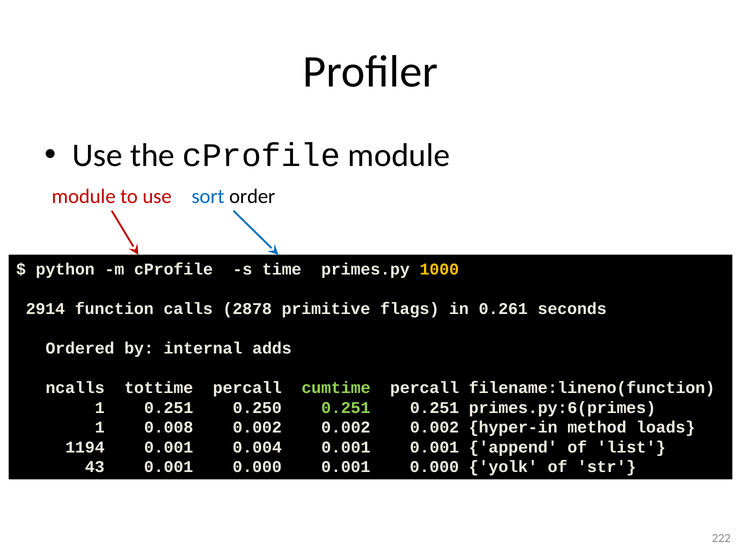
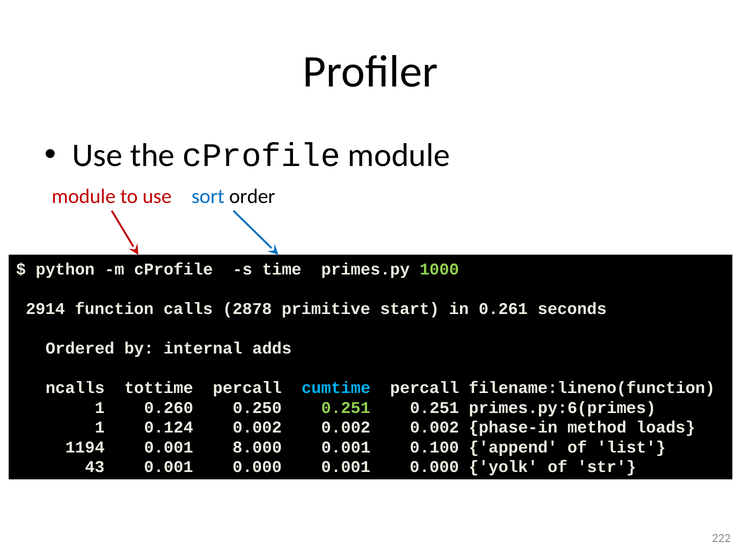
1000 colour: yellow -> light green
flags: flags -> start
cumtime colour: light green -> light blue
1 0.251: 0.251 -> 0.260
0.008: 0.008 -> 0.124
hyper-in: hyper-in -> phase-in
0.004: 0.004 -> 8.000
0.001 0.001: 0.001 -> 0.100
